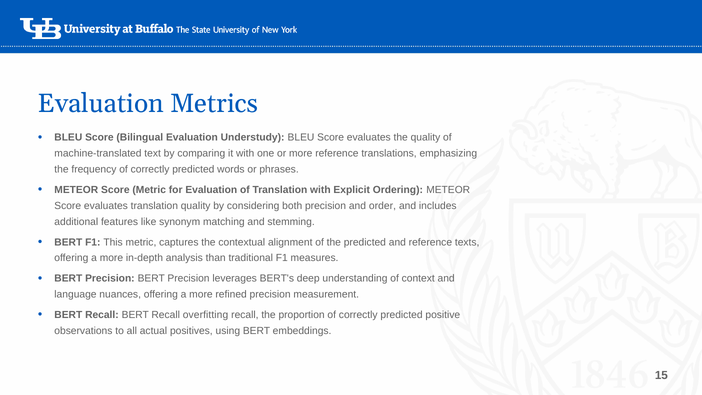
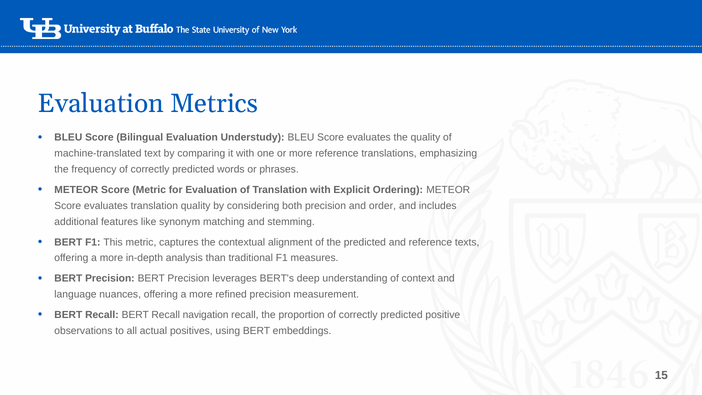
overfitting: overfitting -> navigation
